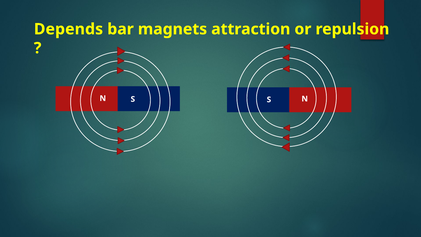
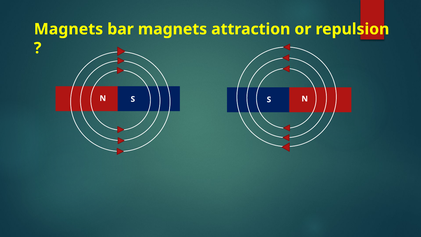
Depends at (68, 29): Depends -> Magnets
